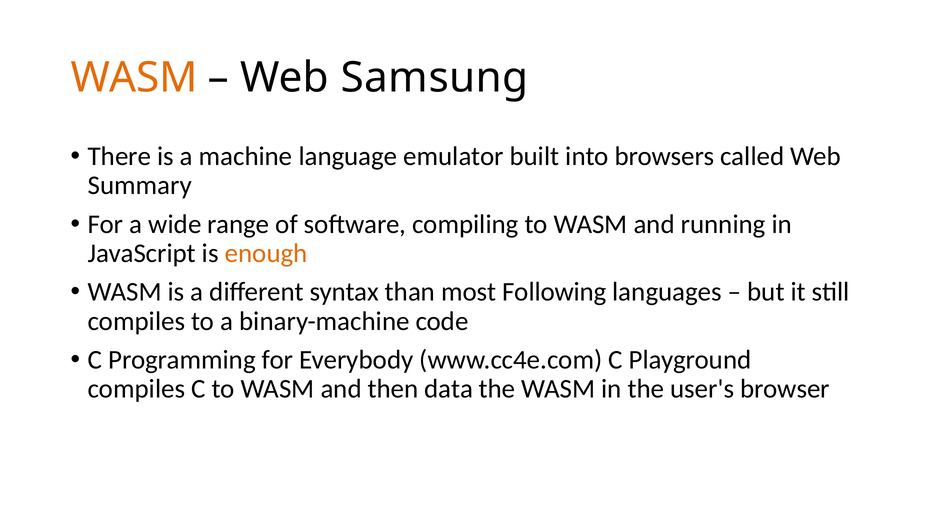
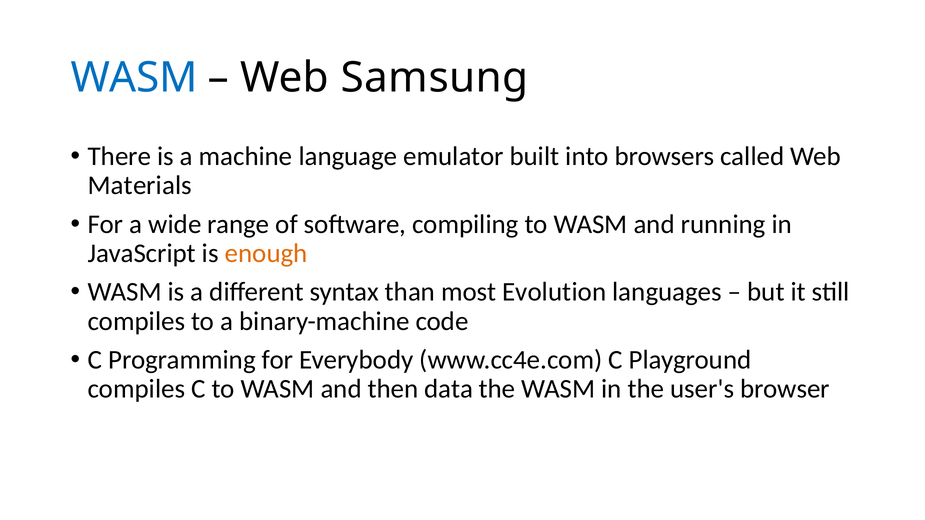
WASM at (134, 78) colour: orange -> blue
Summary: Summary -> Materials
Following: Following -> Evolution
